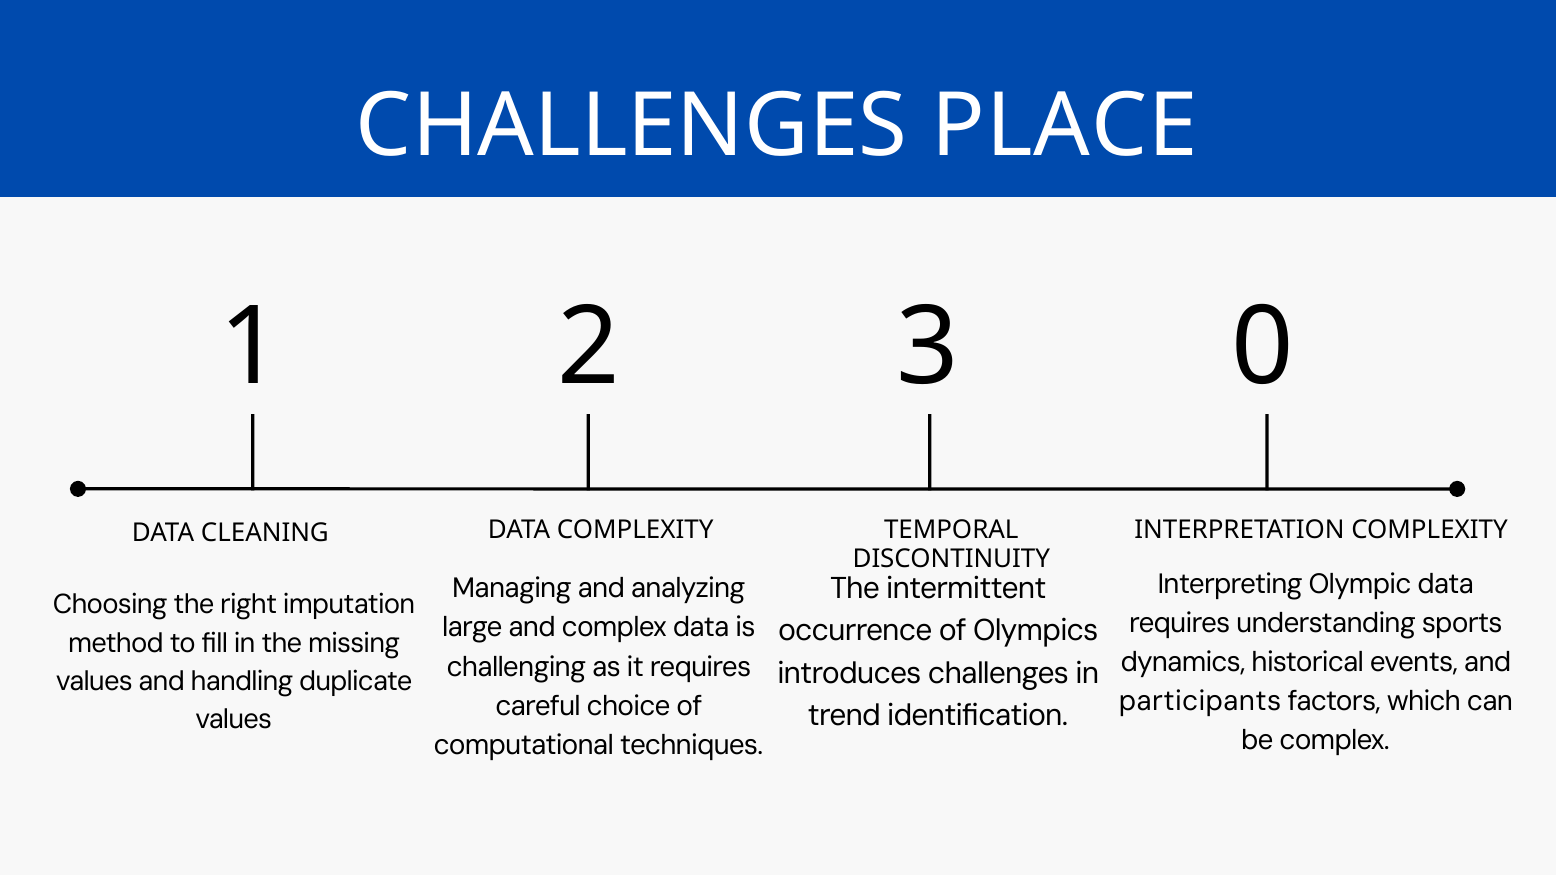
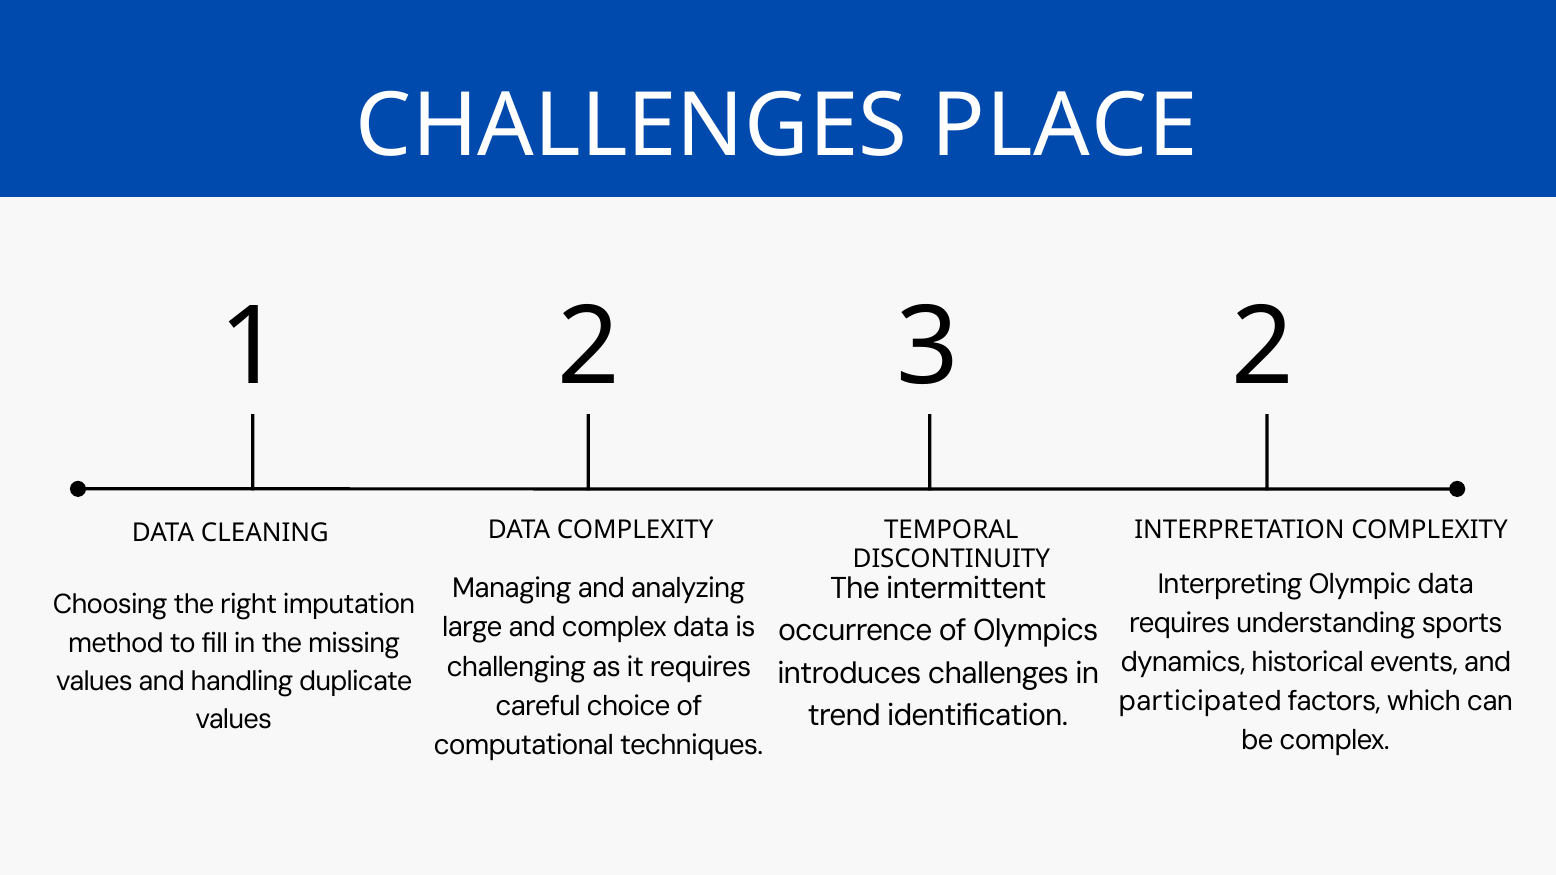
3 0: 0 -> 2
participants: participants -> participated
